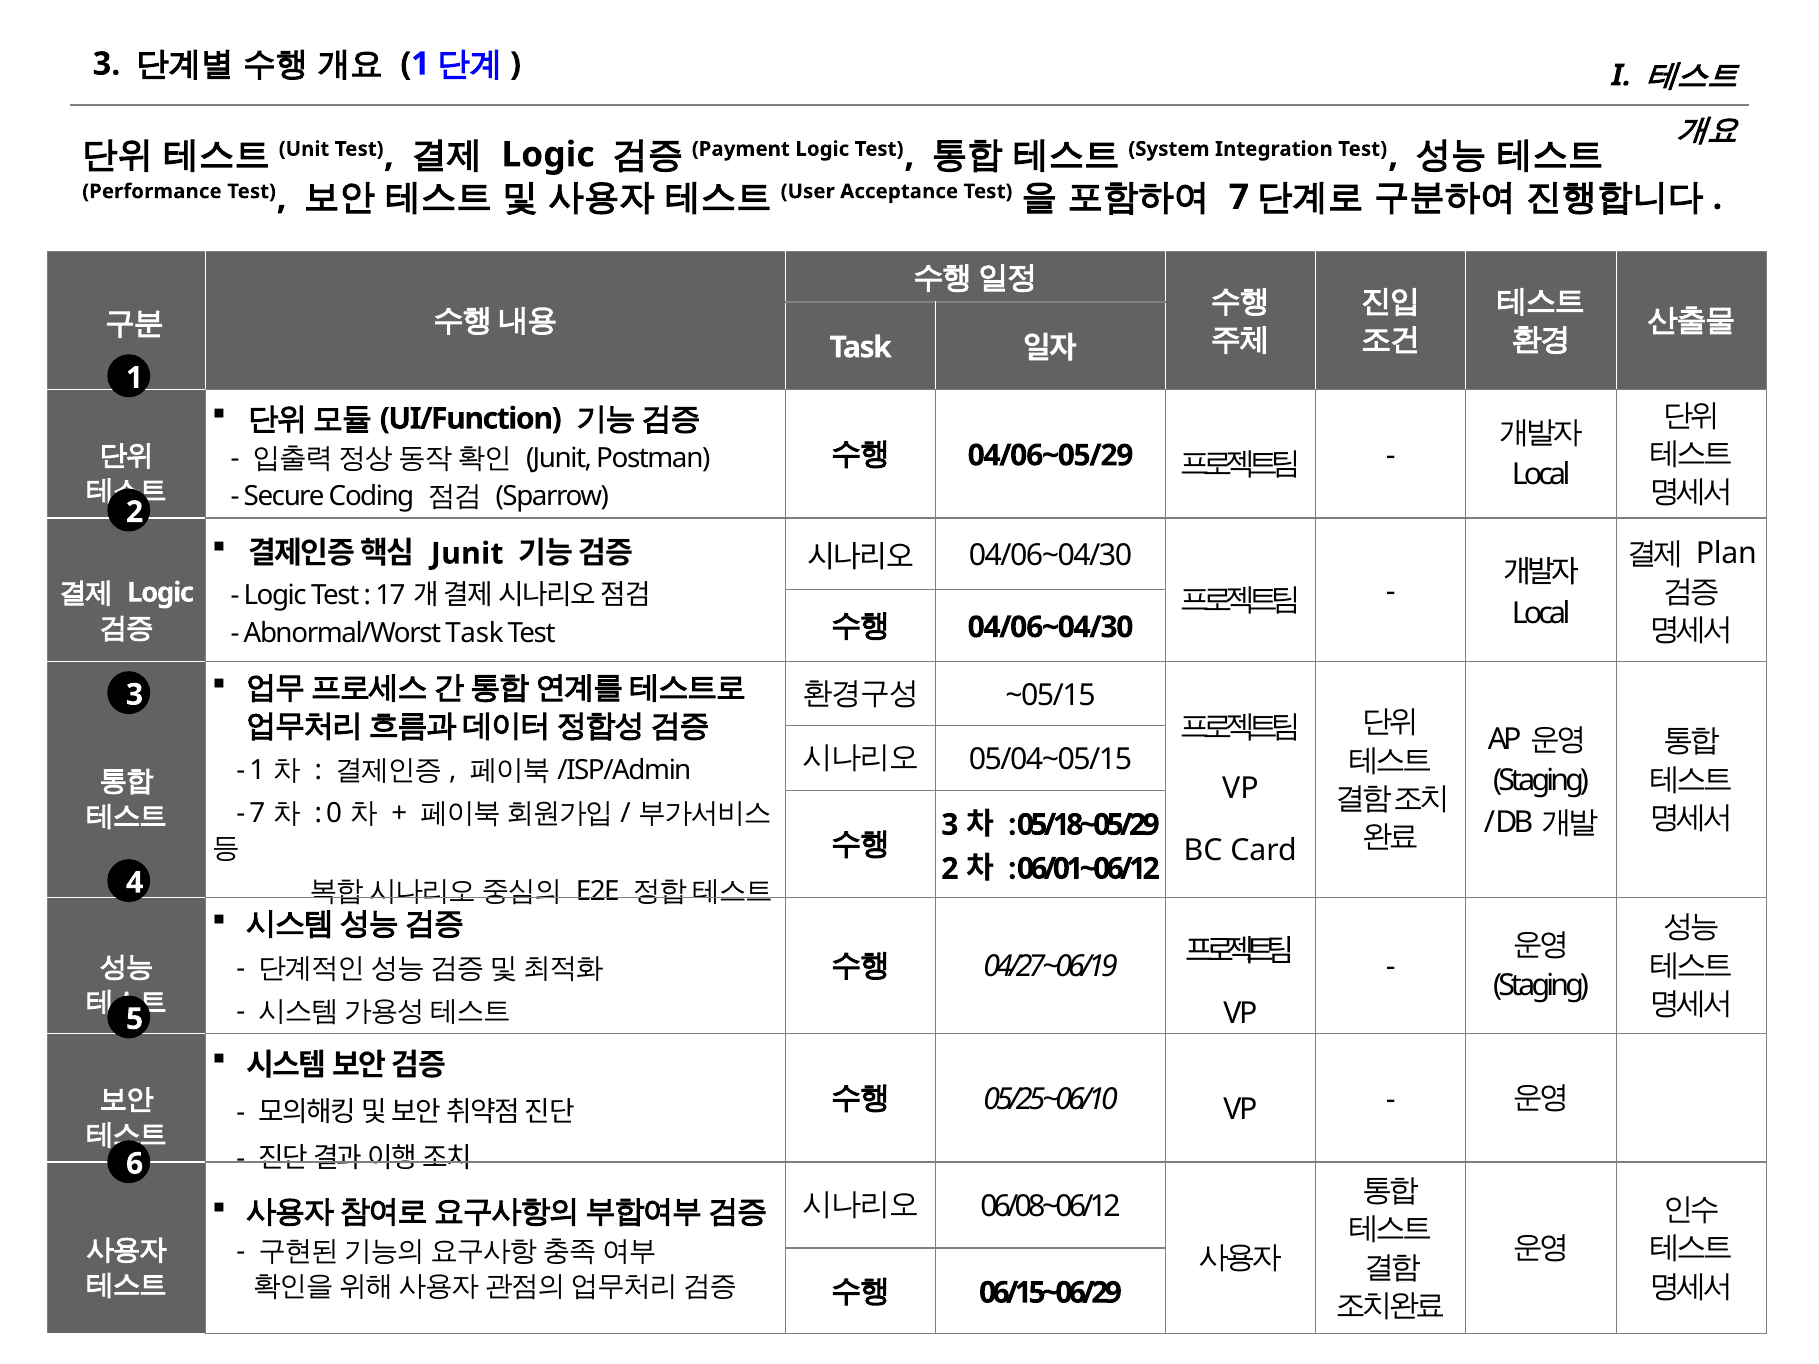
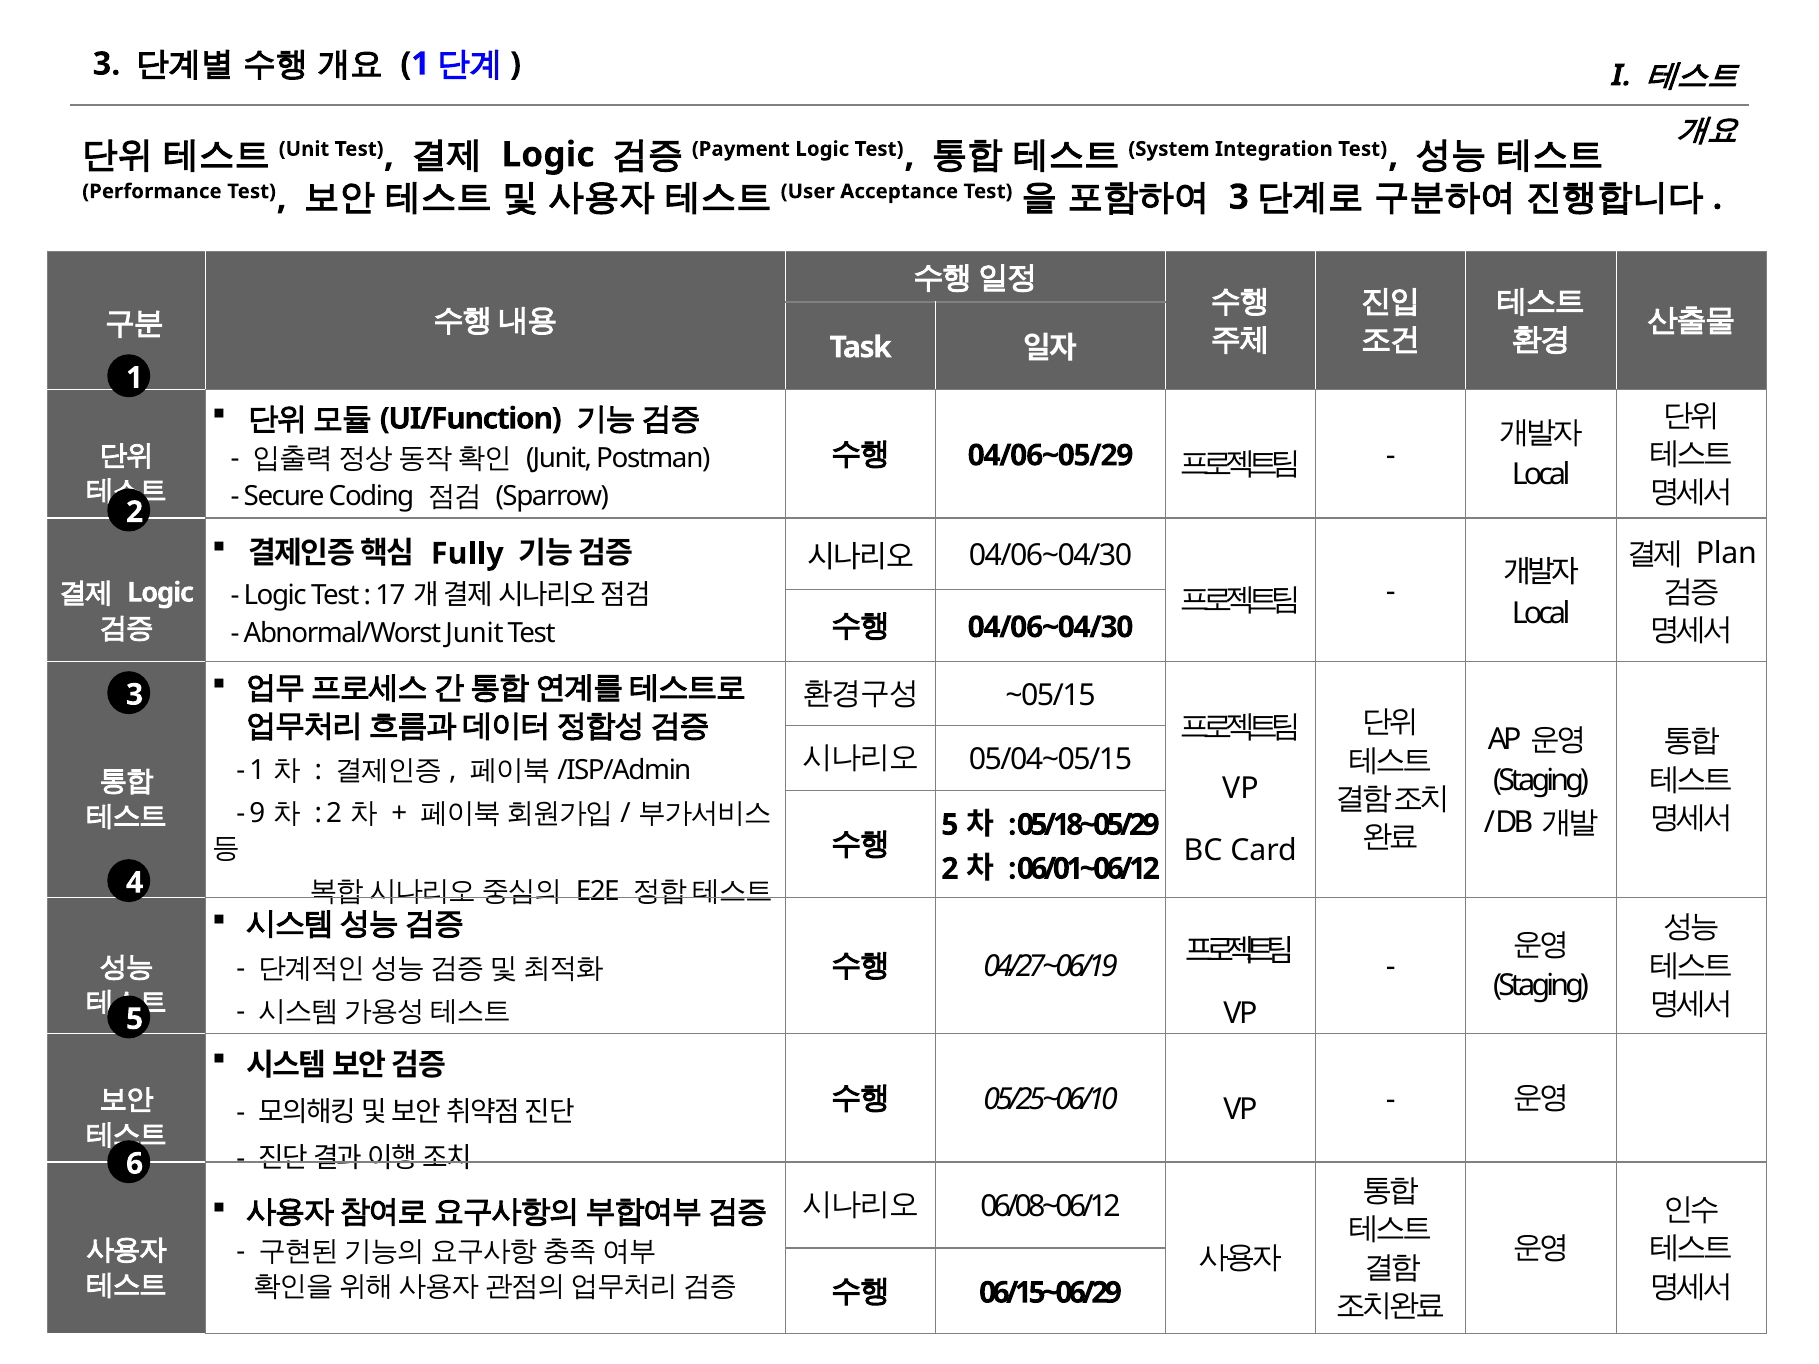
7 at (1239, 197): 7 -> 3
Junit at (467, 554): Junit -> Fully
Abnormal/Worst Task: Task -> Junit
7 at (257, 813): 7 -> 9
0 at (334, 813): 0 -> 2
3 at (950, 825): 3 -> 5
